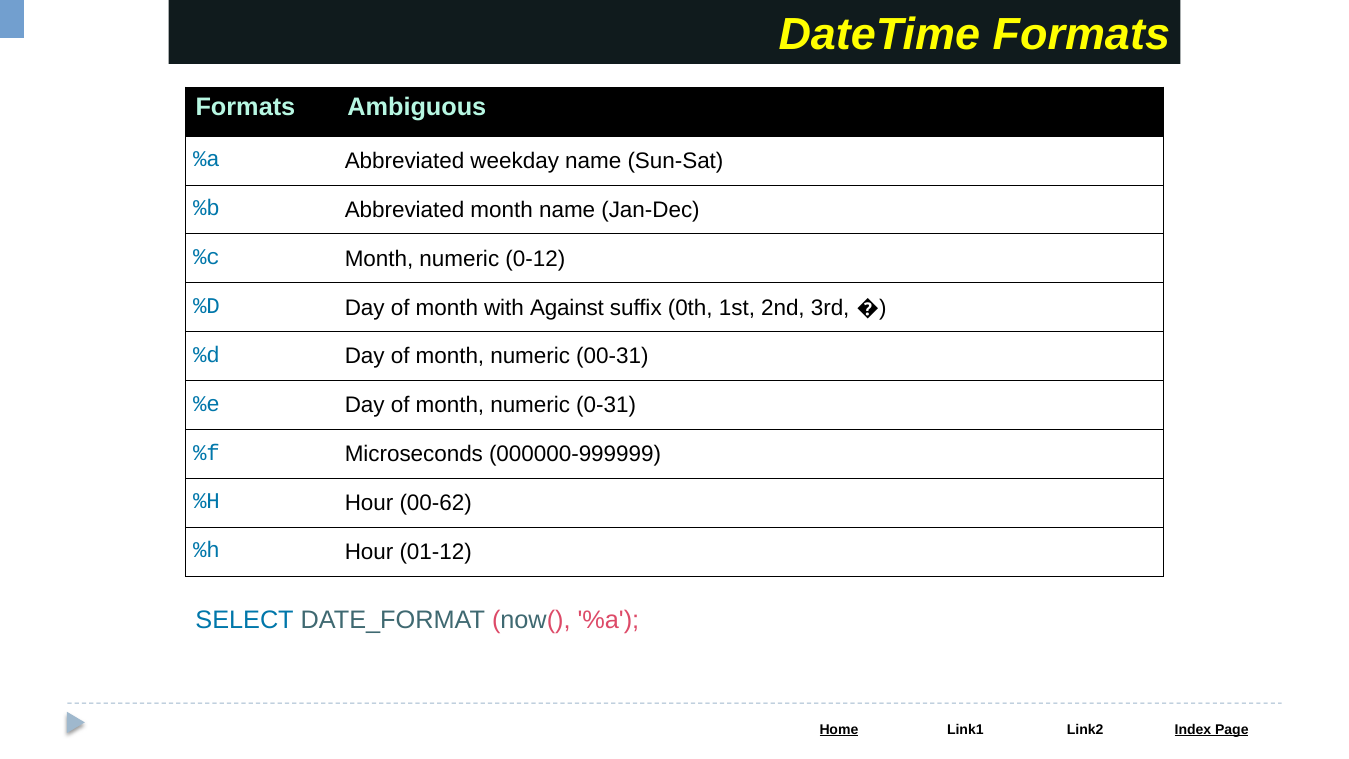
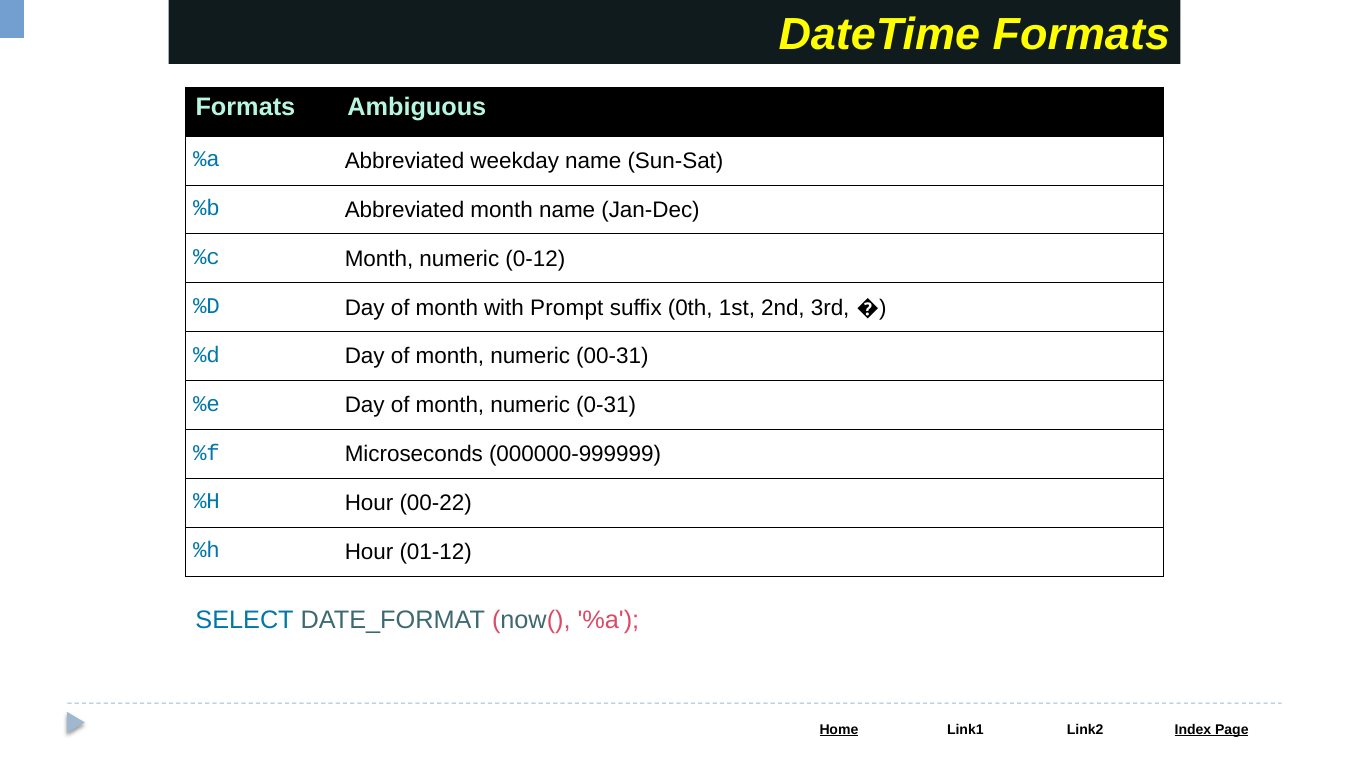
Against: Against -> Prompt
00-62: 00-62 -> 00-22
